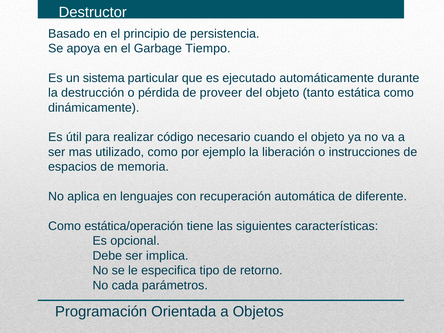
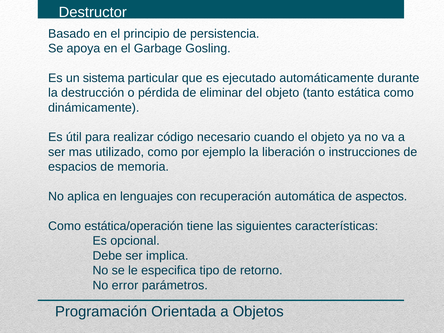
Tiempo: Tiempo -> Gosling
proveer: proveer -> eliminar
diferente: diferente -> aspectos
cada: cada -> error
